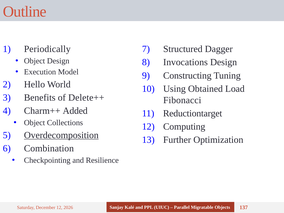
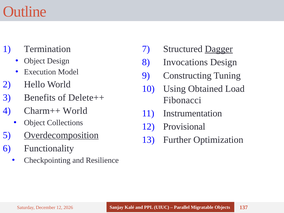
Periodically: Periodically -> Termination
Dagger underline: none -> present
Charm++ Added: Added -> World
Reductiontarget: Reductiontarget -> Instrumentation
Computing: Computing -> Provisional
Combination: Combination -> Functionality
